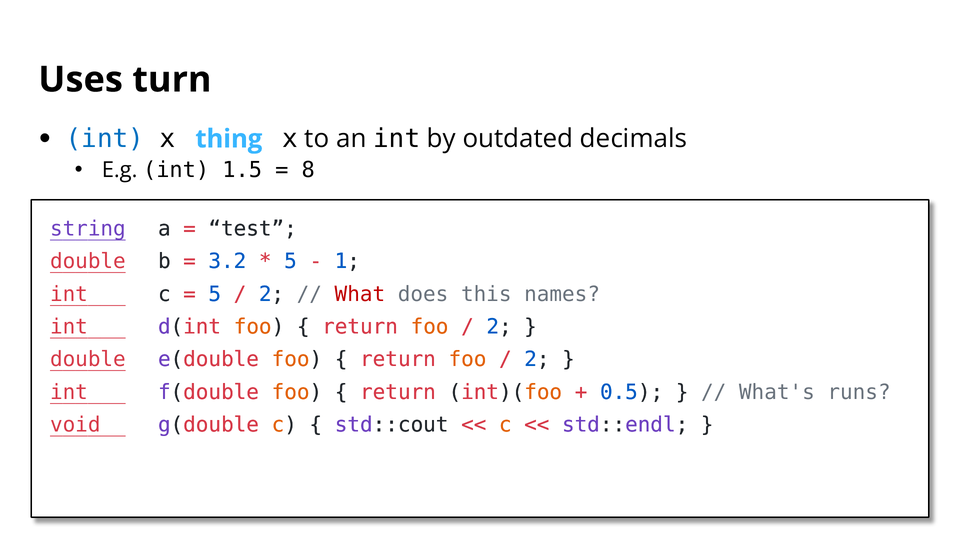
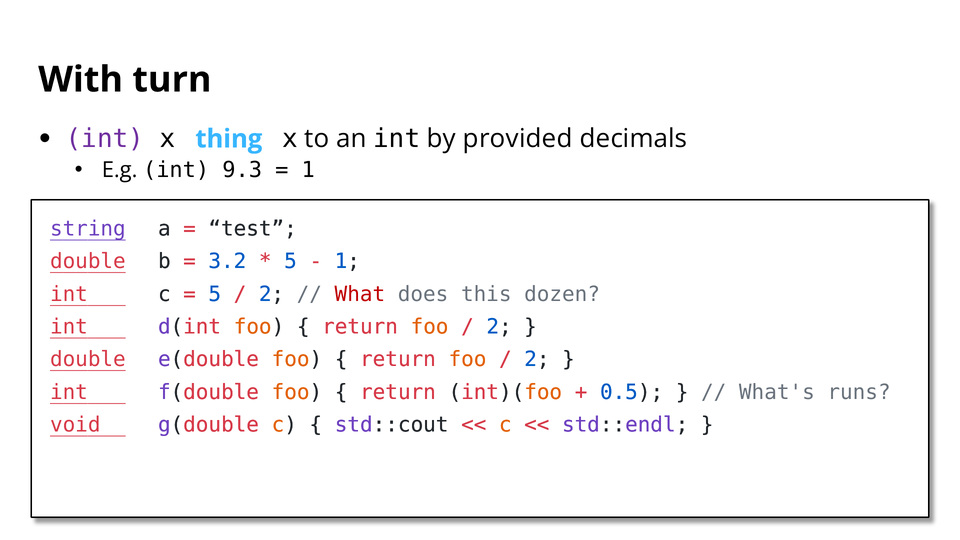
Uses: Uses -> With
int at (105, 139) colour: blue -> purple
outdated: outdated -> provided
1.5: 1.5 -> 9.3
8 at (308, 170): 8 -> 1
names: names -> dozen
